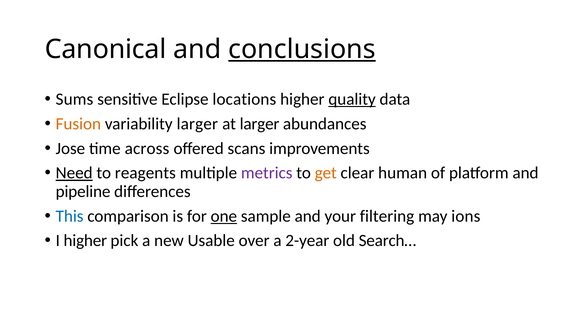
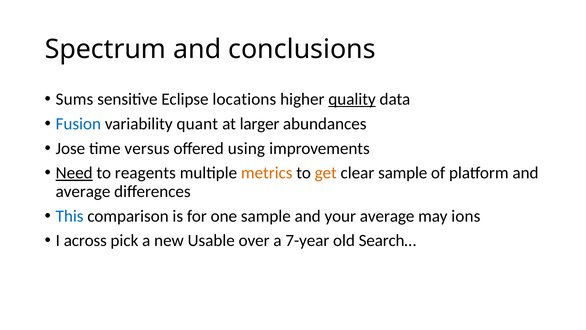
Canonical: Canonical -> Spectrum
conclusions underline: present -> none
Fusion colour: orange -> blue
variability larger: larger -> quant
across: across -> versus
scans: scans -> using
metrics colour: purple -> orange
clear human: human -> sample
pipeline at (83, 191): pipeline -> average
one underline: present -> none
your filtering: filtering -> average
I higher: higher -> across
2-year: 2-year -> 7-year
